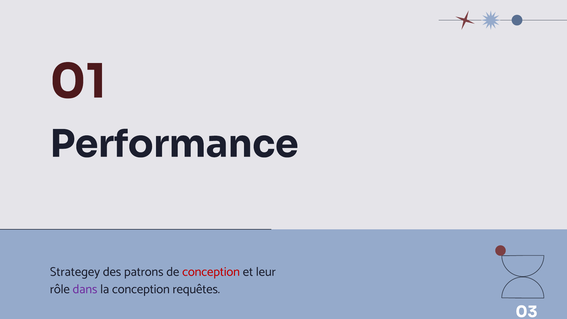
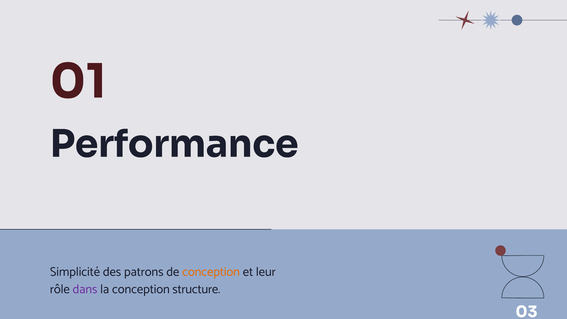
Strategey: Strategey -> Simplicité
conception at (211, 272) colour: red -> orange
requêtes: requêtes -> structure
